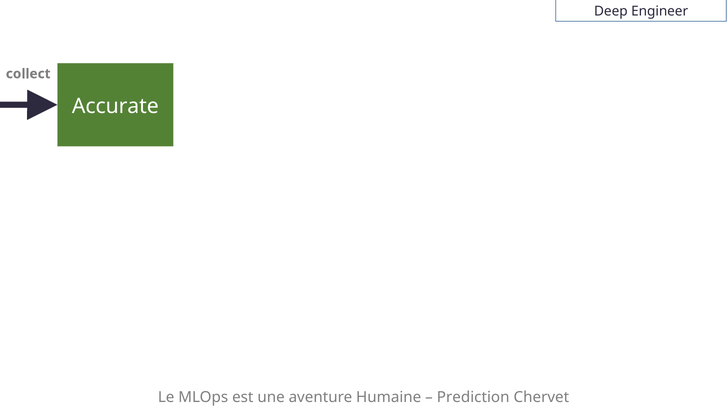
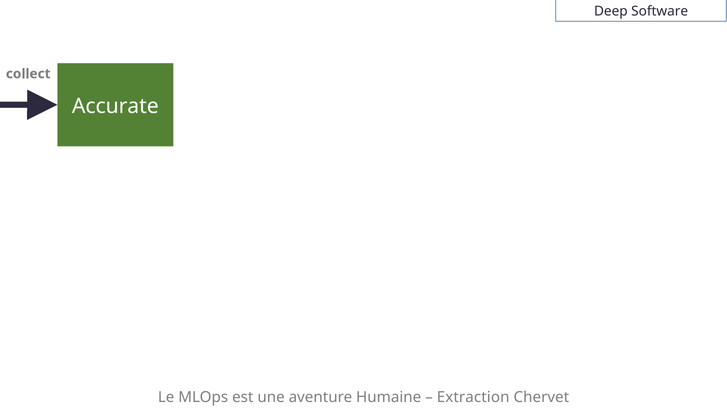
Engineer: Engineer -> Software
Prediction: Prediction -> Extraction
